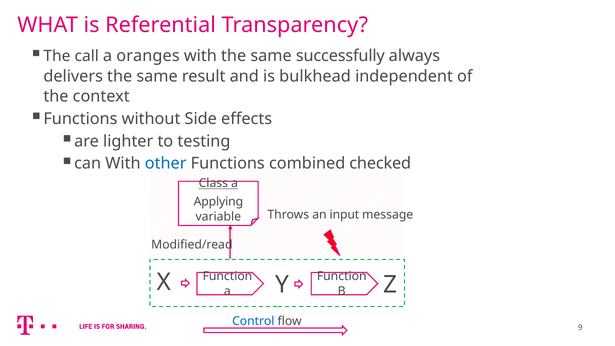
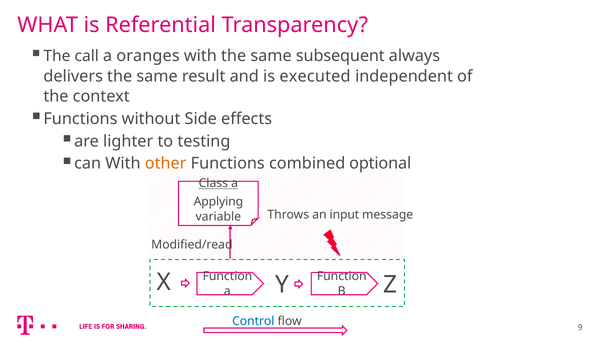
successfully: successfully -> subsequent
bulkhead: bulkhead -> executed
other colour: blue -> orange
checked: checked -> optional
